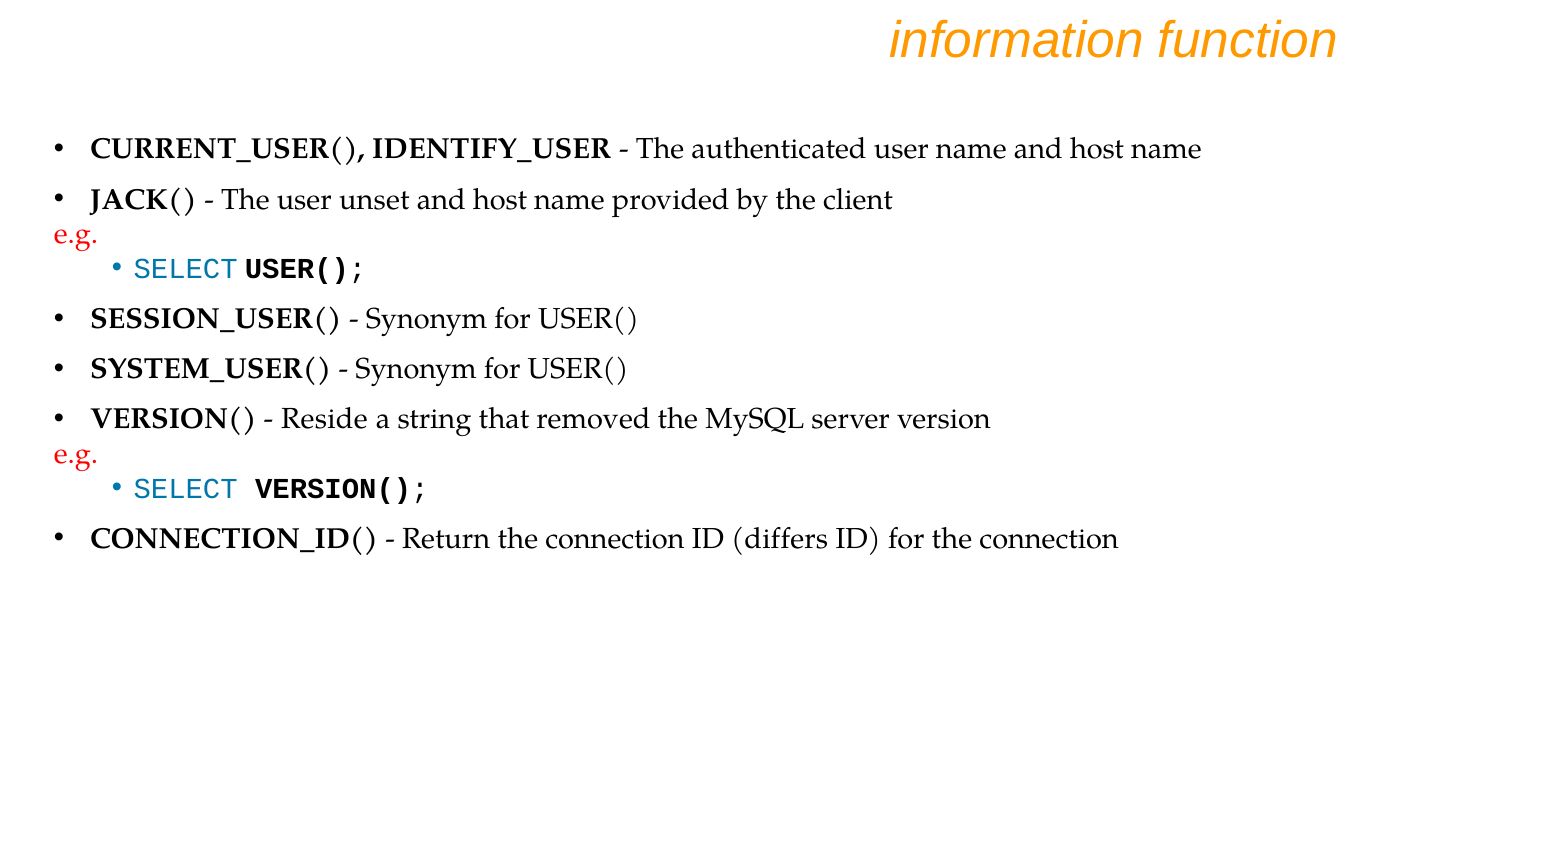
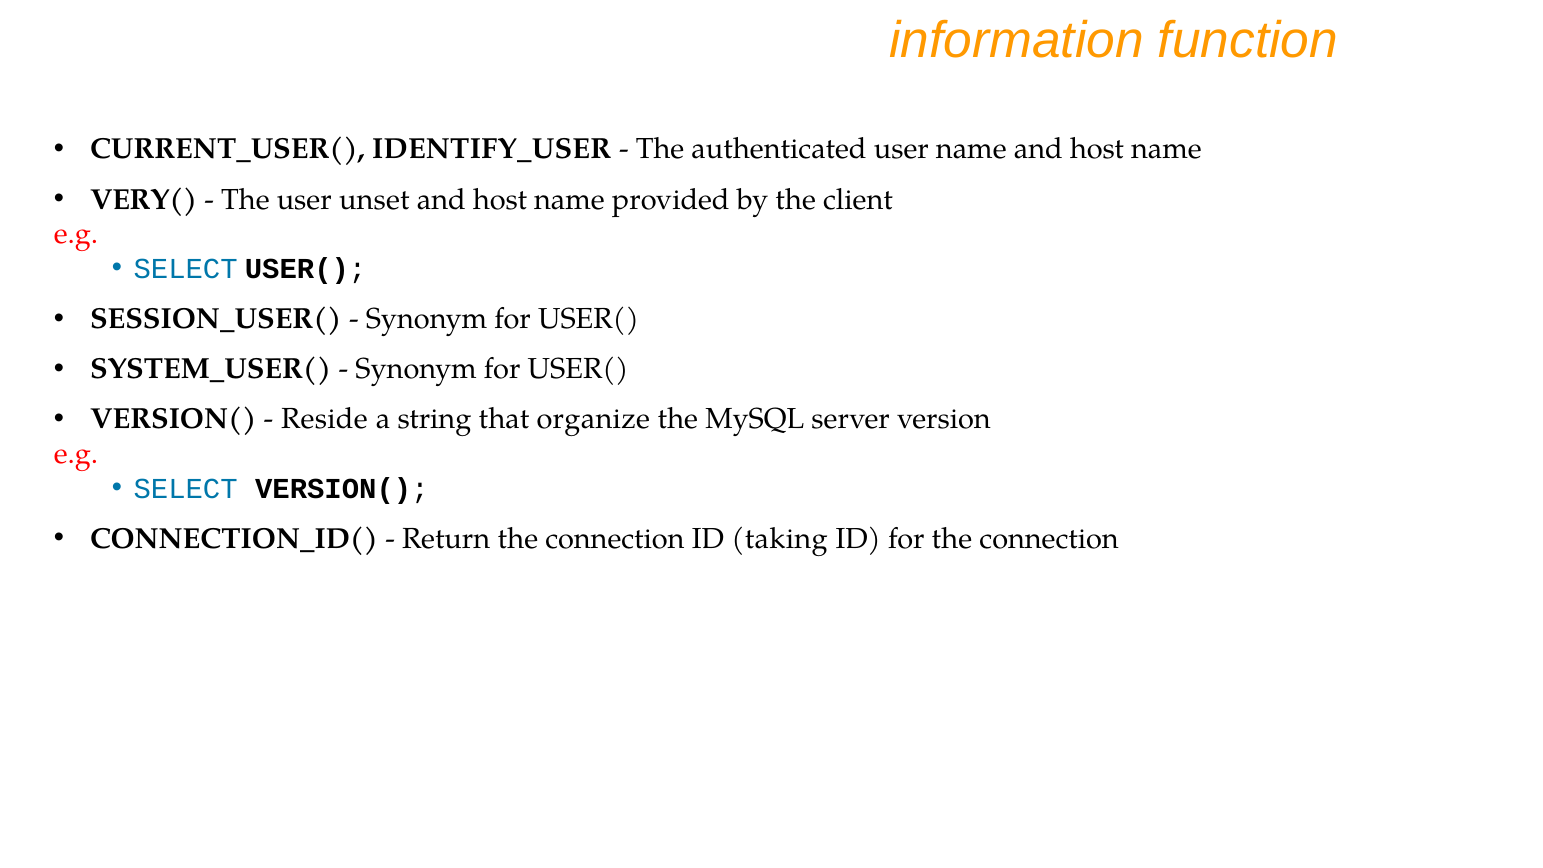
JACK(: JACK( -> VERY(
removed: removed -> organize
differs: differs -> taking
